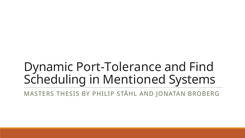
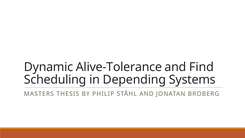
Port-Tolerance: Port-Tolerance -> Alive-Tolerance
Mentioned: Mentioned -> Depending
